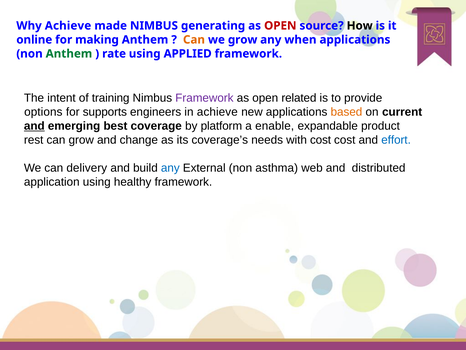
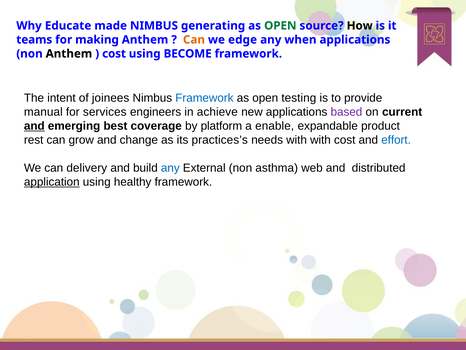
Why Achieve: Achieve -> Educate
OPEN at (280, 26) colour: red -> green
online: online -> teams
we grow: grow -> edge
Anthem at (69, 54) colour: green -> black
rate at (114, 54): rate -> cost
APPLIED: APPLIED -> BECOME
training: training -> joinees
Framework at (204, 98) colour: purple -> blue
related: related -> testing
options: options -> manual
supports: supports -> services
based colour: orange -> purple
coverage’s: coverage’s -> practices’s
with cost: cost -> with
application underline: none -> present
